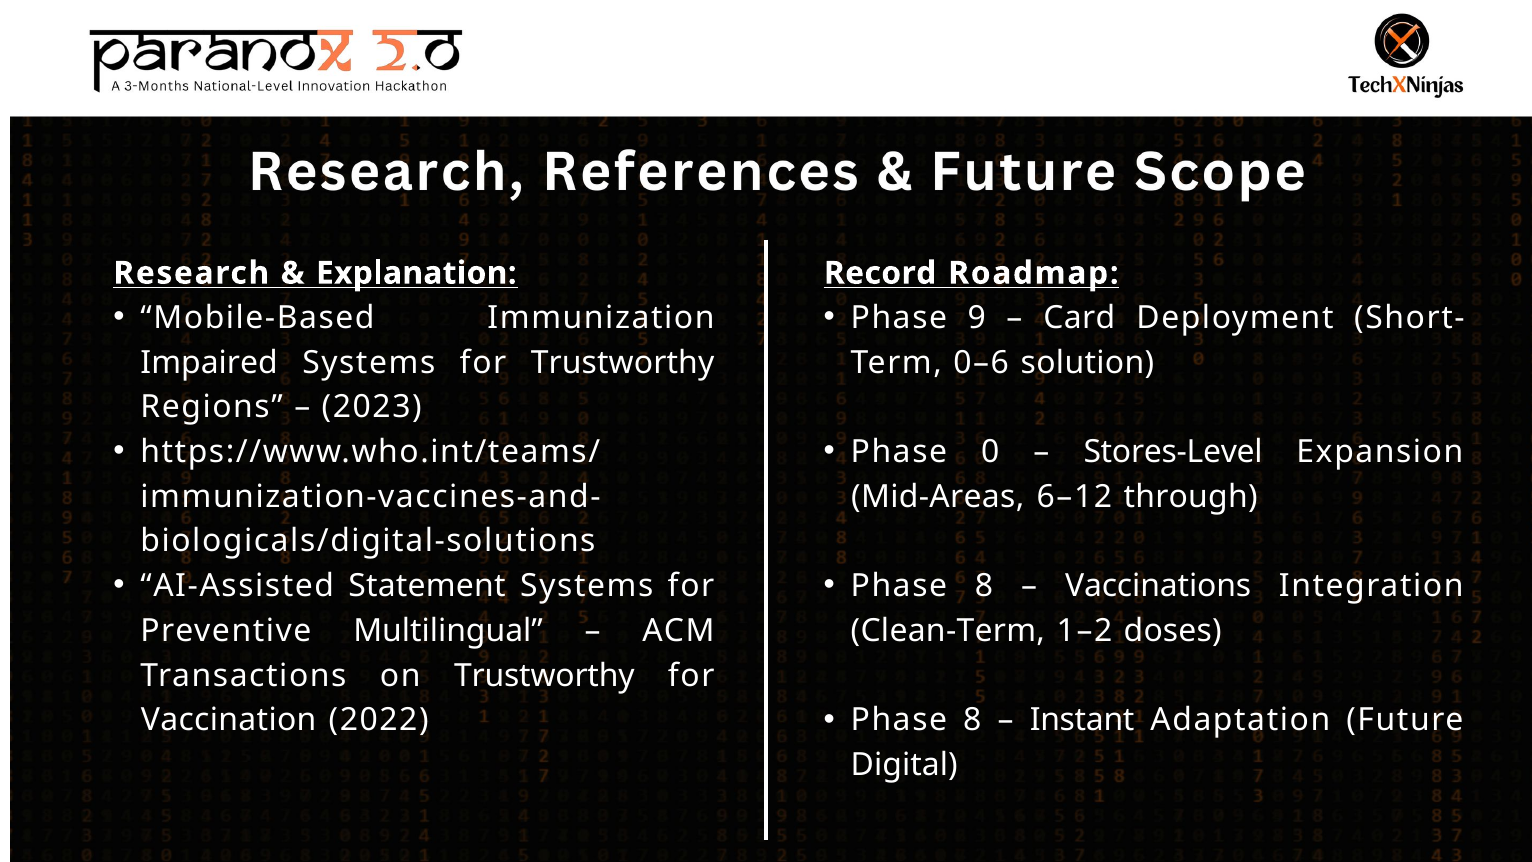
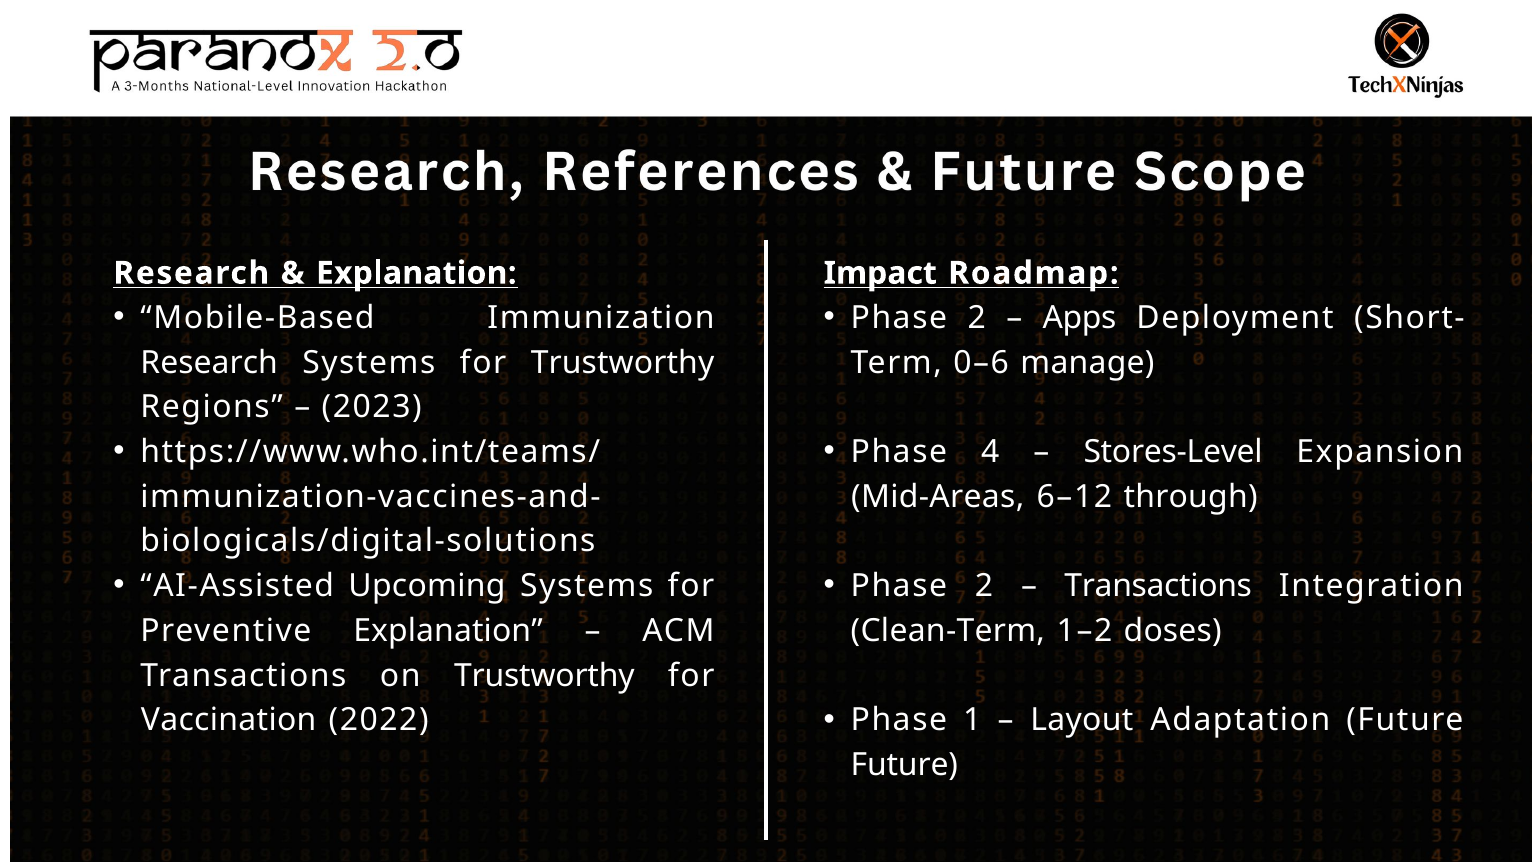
Record: Record -> Impact
9 at (977, 318): 9 -> 2
Card: Card -> Apps
Impaired at (209, 362): Impaired -> Research
solution: solution -> manage
0: 0 -> 4
Statement: Statement -> Upcoming
8 at (984, 586): 8 -> 2
Vaccinations at (1158, 586): Vaccinations -> Transactions
Preventive Multilingual: Multilingual -> Explanation
8 at (972, 720): 8 -> 1
Instant: Instant -> Layout
Digital at (904, 765): Digital -> Future
